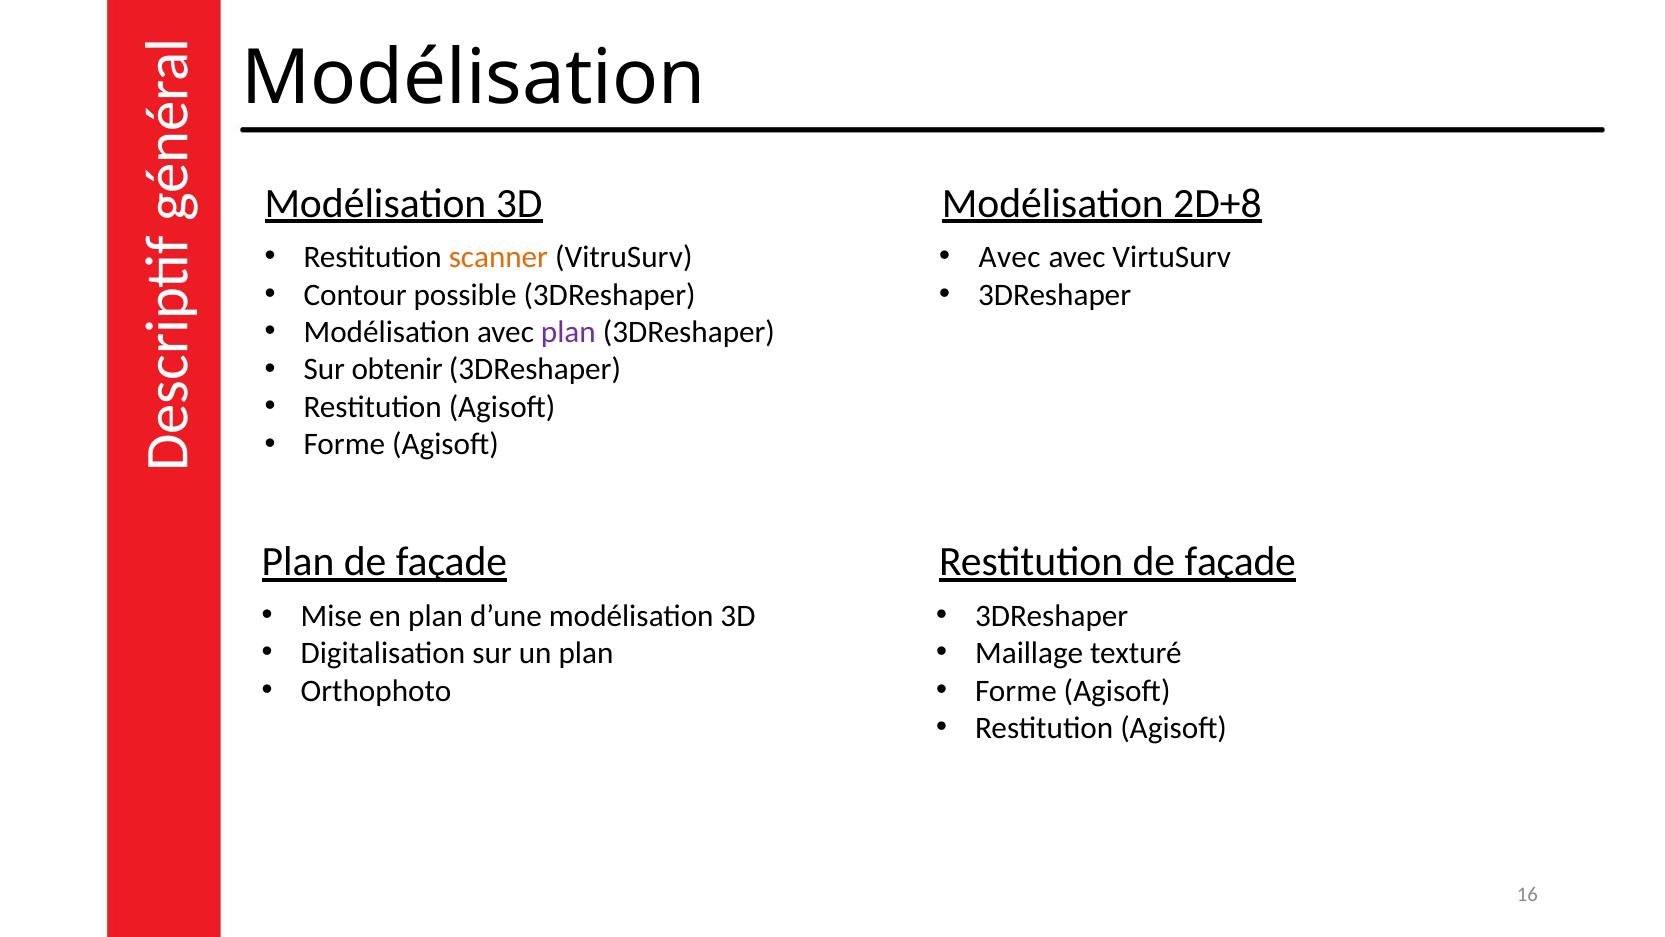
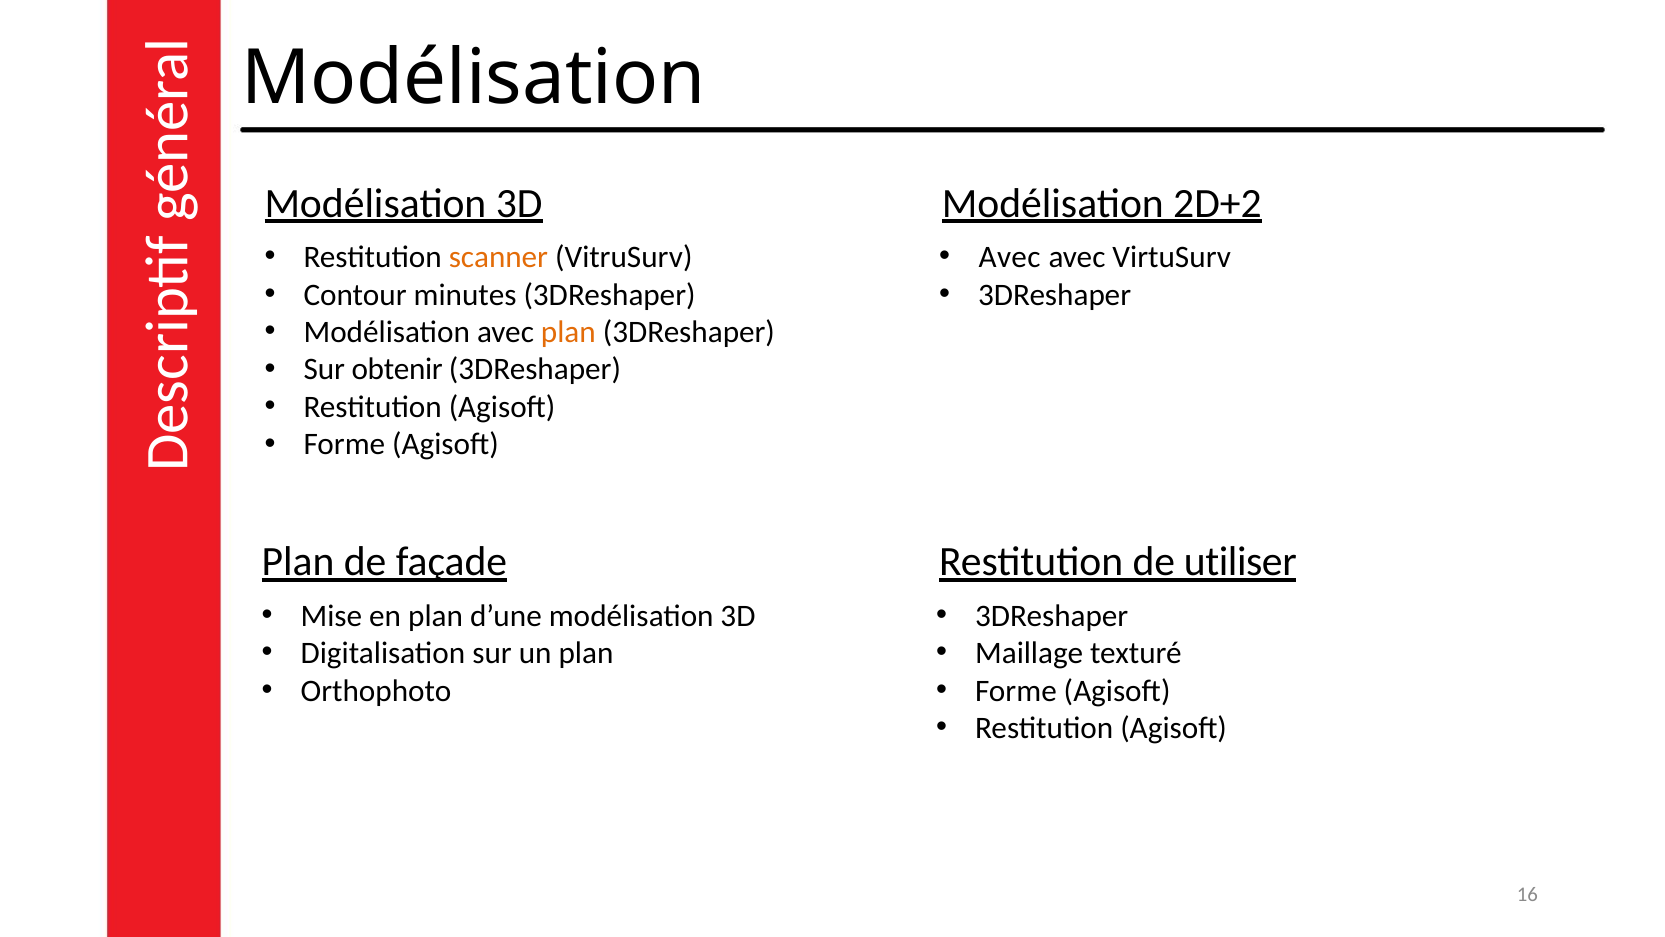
2D+8: 2D+8 -> 2D+2
possible: possible -> minutes
plan at (568, 332) colour: purple -> orange
Restitution de façade: façade -> utiliser
